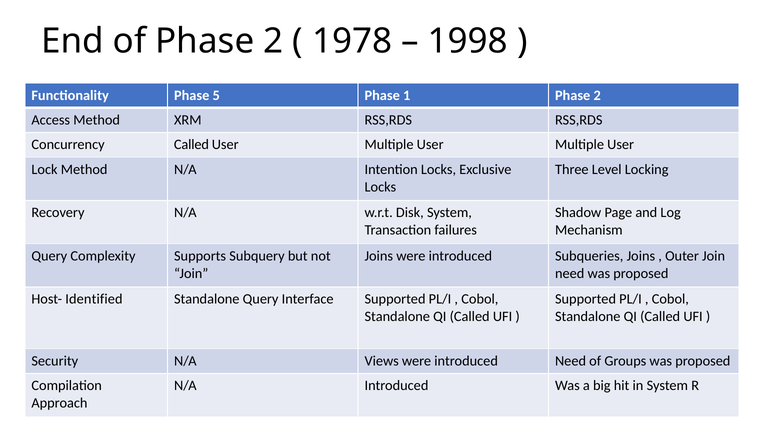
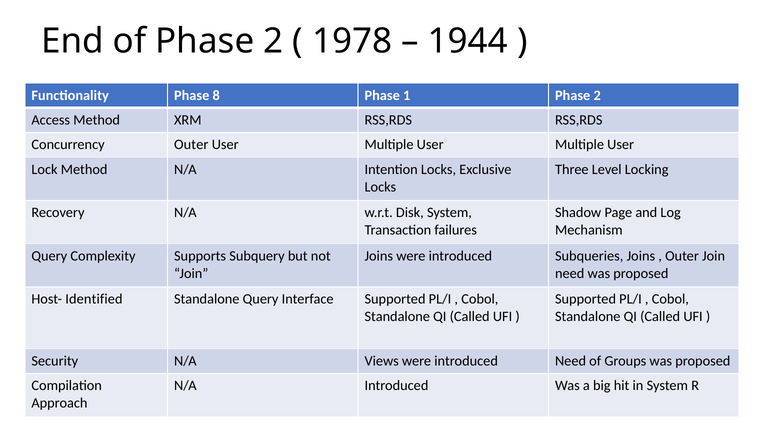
1998: 1998 -> 1944
5: 5 -> 8
Concurrency Called: Called -> Outer
